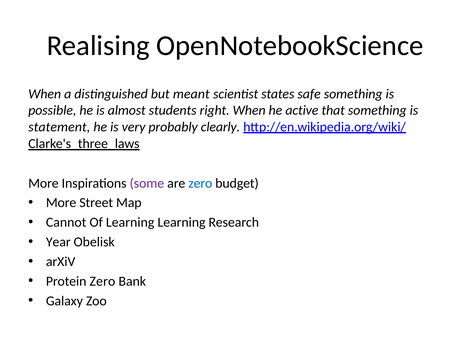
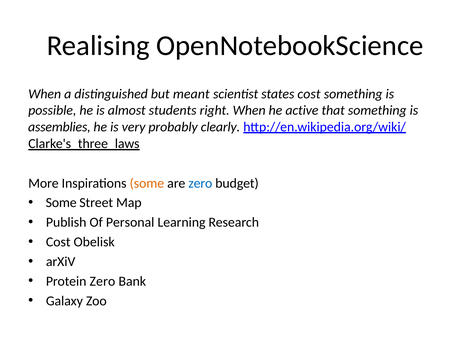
states safe: safe -> cost
statement: statement -> assemblies
some at (147, 183) colour: purple -> orange
More at (61, 203): More -> Some
Cannot: Cannot -> Publish
Of Learning: Learning -> Personal
Year at (58, 242): Year -> Cost
